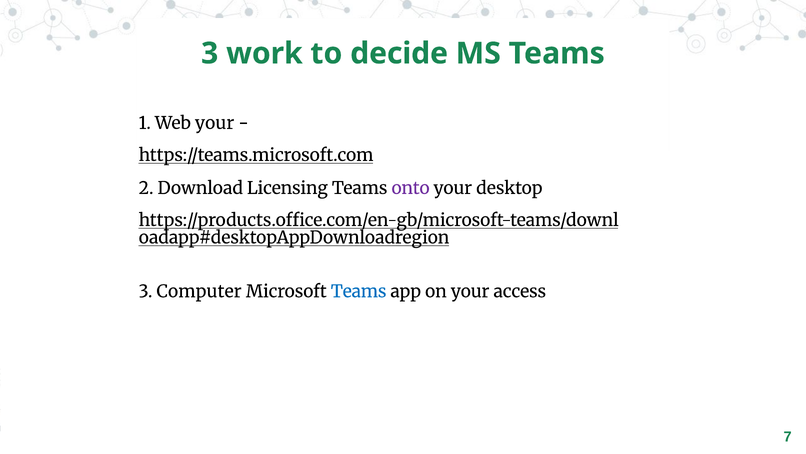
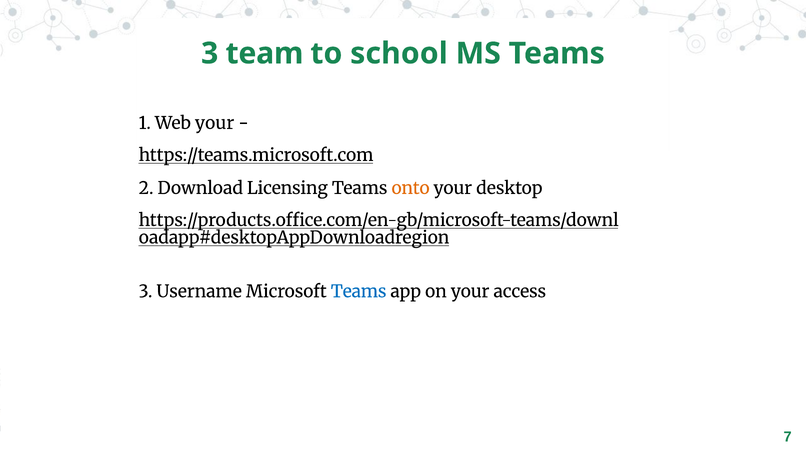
work: work -> team
decide: decide -> school
onto colour: purple -> orange
Computer: Computer -> Username
